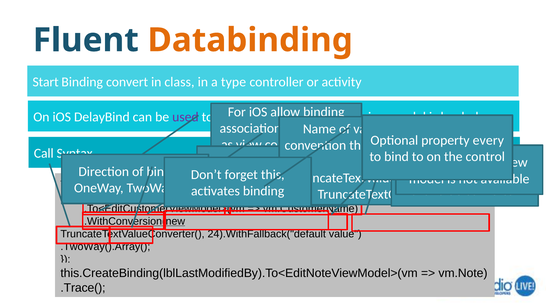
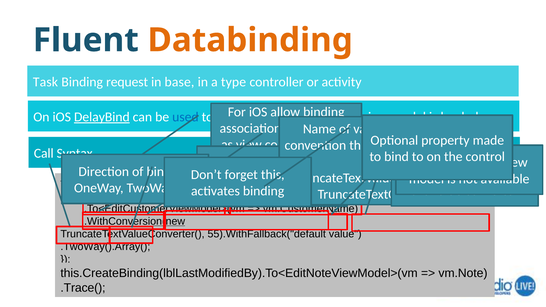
Start: Start -> Task
convert: convert -> request
in class: class -> base
DelayBind underline: none -> present
used colour: purple -> blue
every at (488, 140): every -> made
24).WithFallback("default: 24).WithFallback("default -> 55).WithFallback("default
